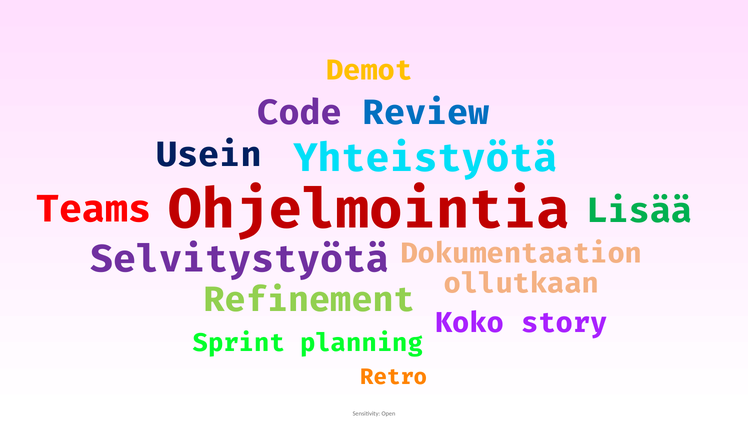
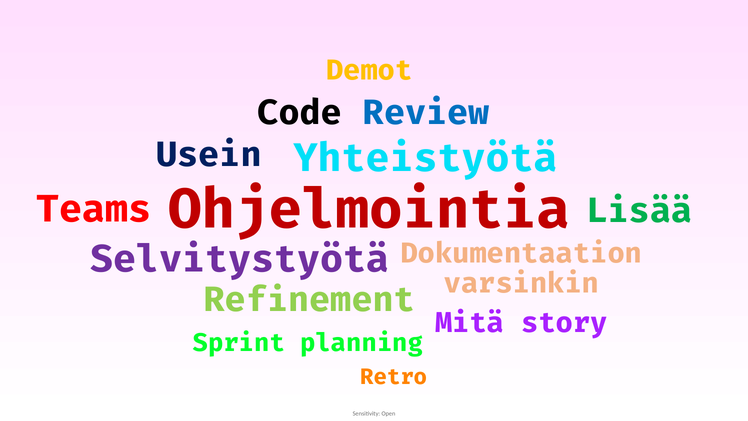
Code colour: purple -> black
ollutkaan: ollutkaan -> varsinkin
Koko: Koko -> Mitä
